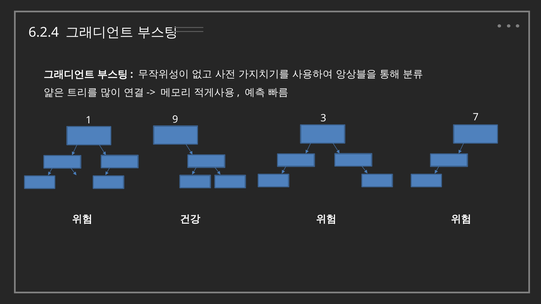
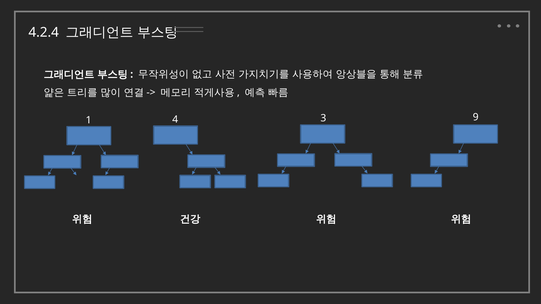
6.2.4: 6.2.4 -> 4.2.4
9: 9 -> 4
7: 7 -> 9
